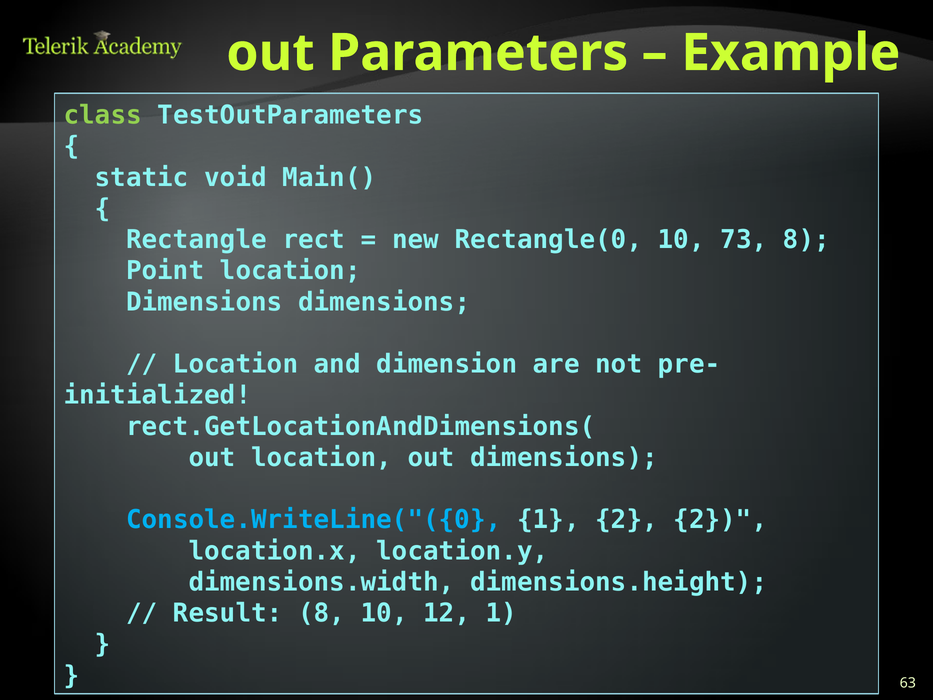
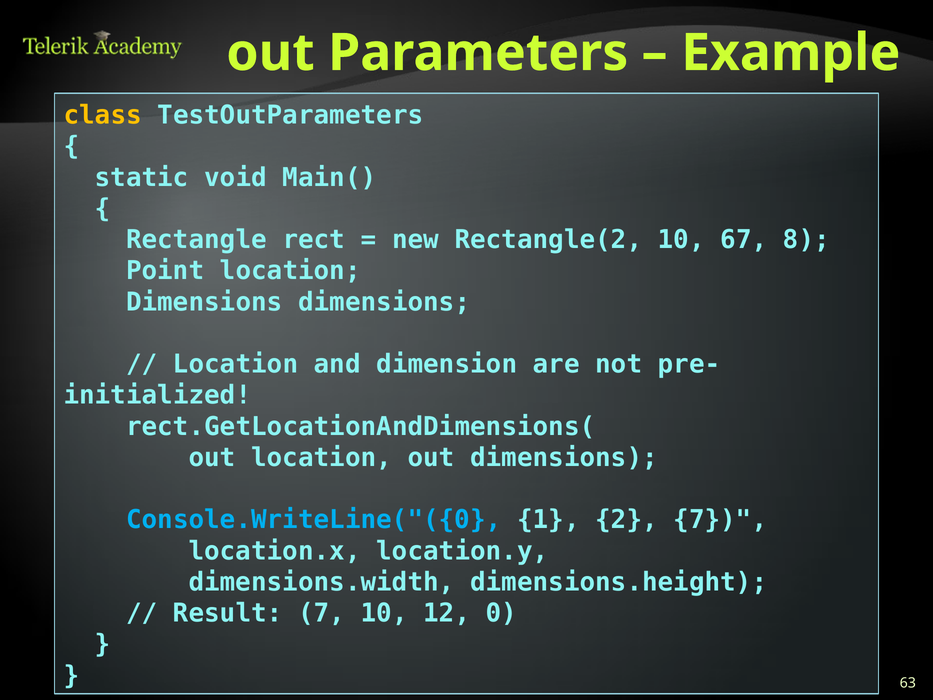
class colour: light green -> yellow
Rectangle(0: Rectangle(0 -> Rectangle(2
73: 73 -> 67
2 2: 2 -> 7
Result 8: 8 -> 7
12 1: 1 -> 0
